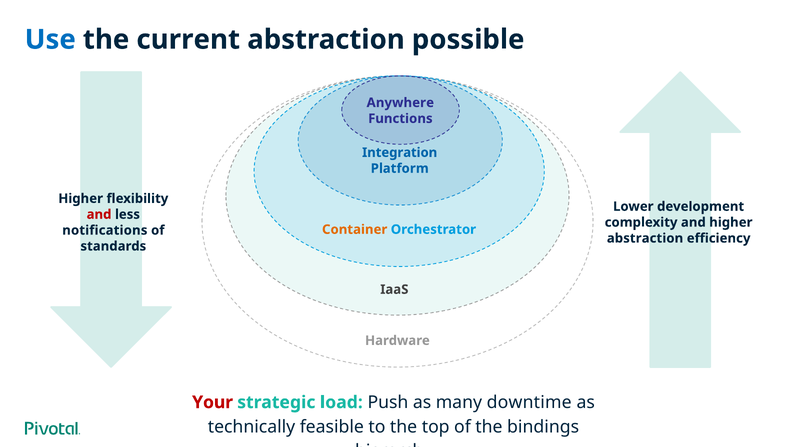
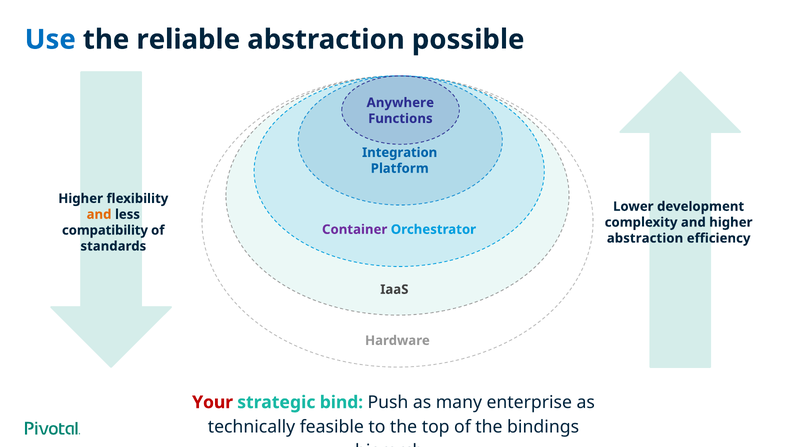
current: current -> reliable
and at (99, 215) colour: red -> orange
Container colour: orange -> purple
notifications: notifications -> compatibility
load: load -> bind
downtime: downtime -> enterprise
